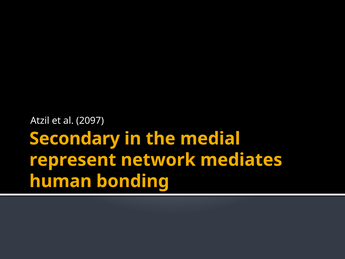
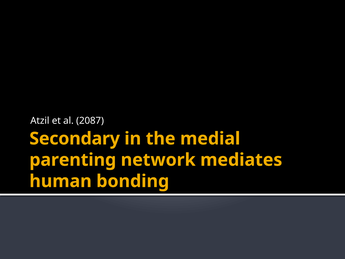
2097: 2097 -> 2087
represent: represent -> parenting
